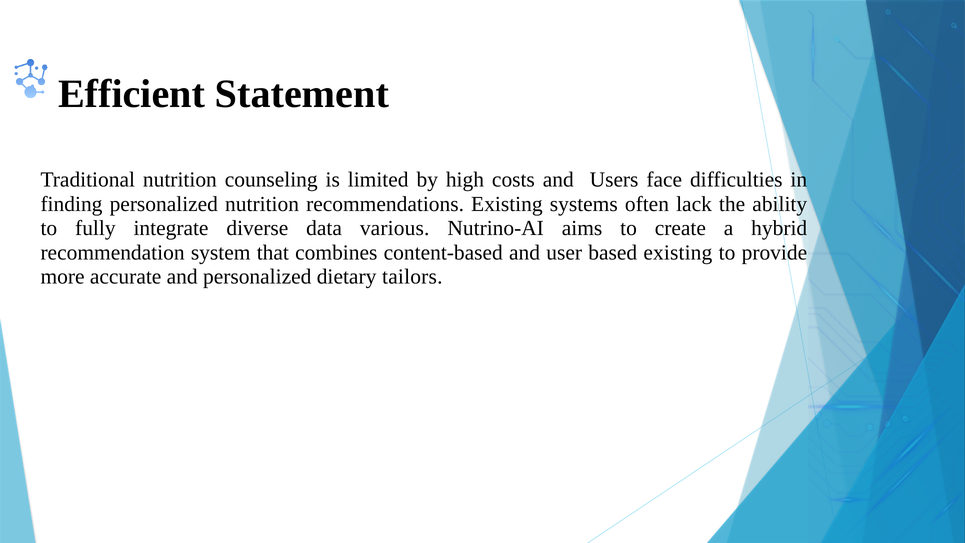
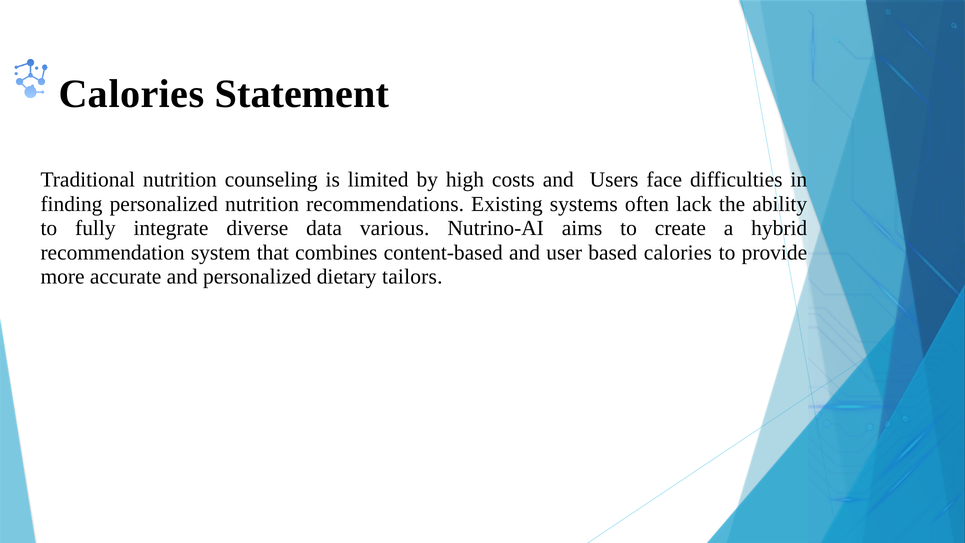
Efficient at (132, 94): Efficient -> Calories
based existing: existing -> calories
